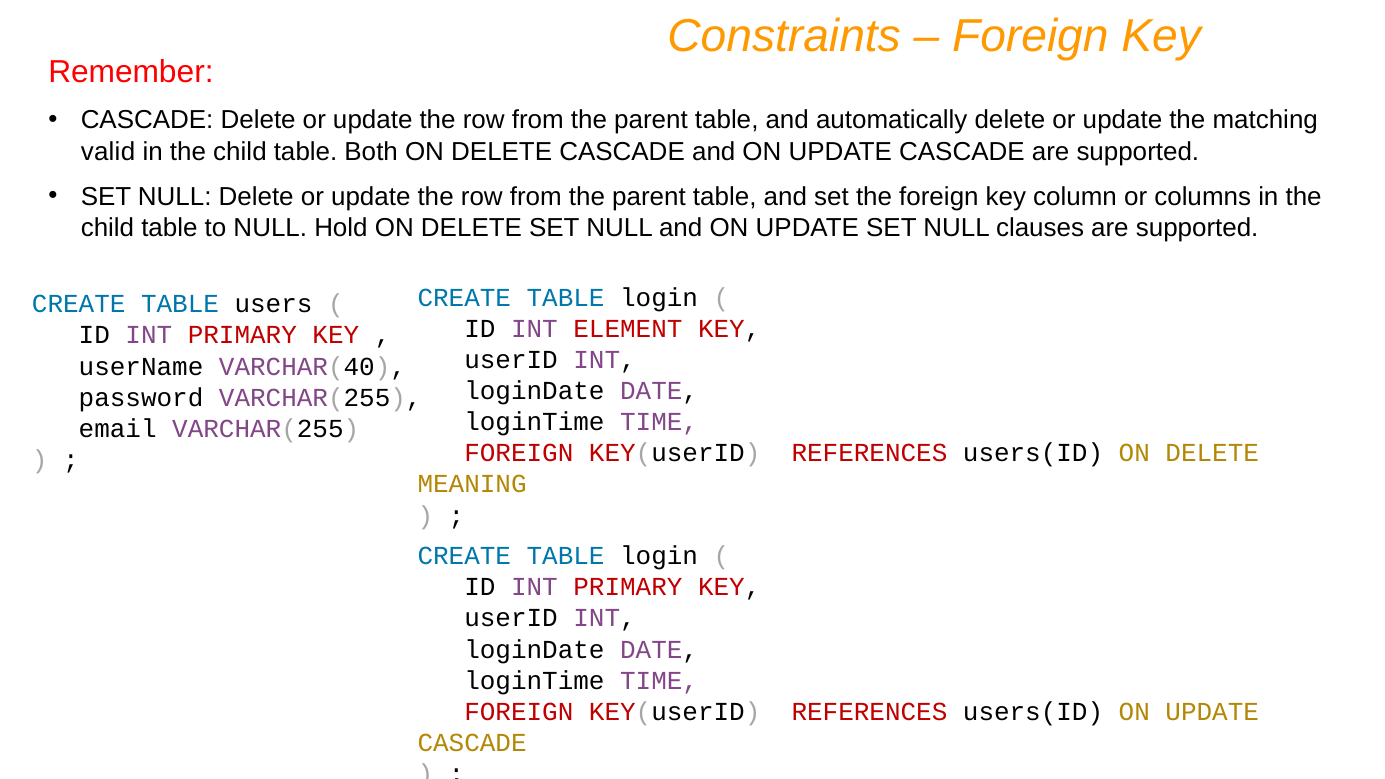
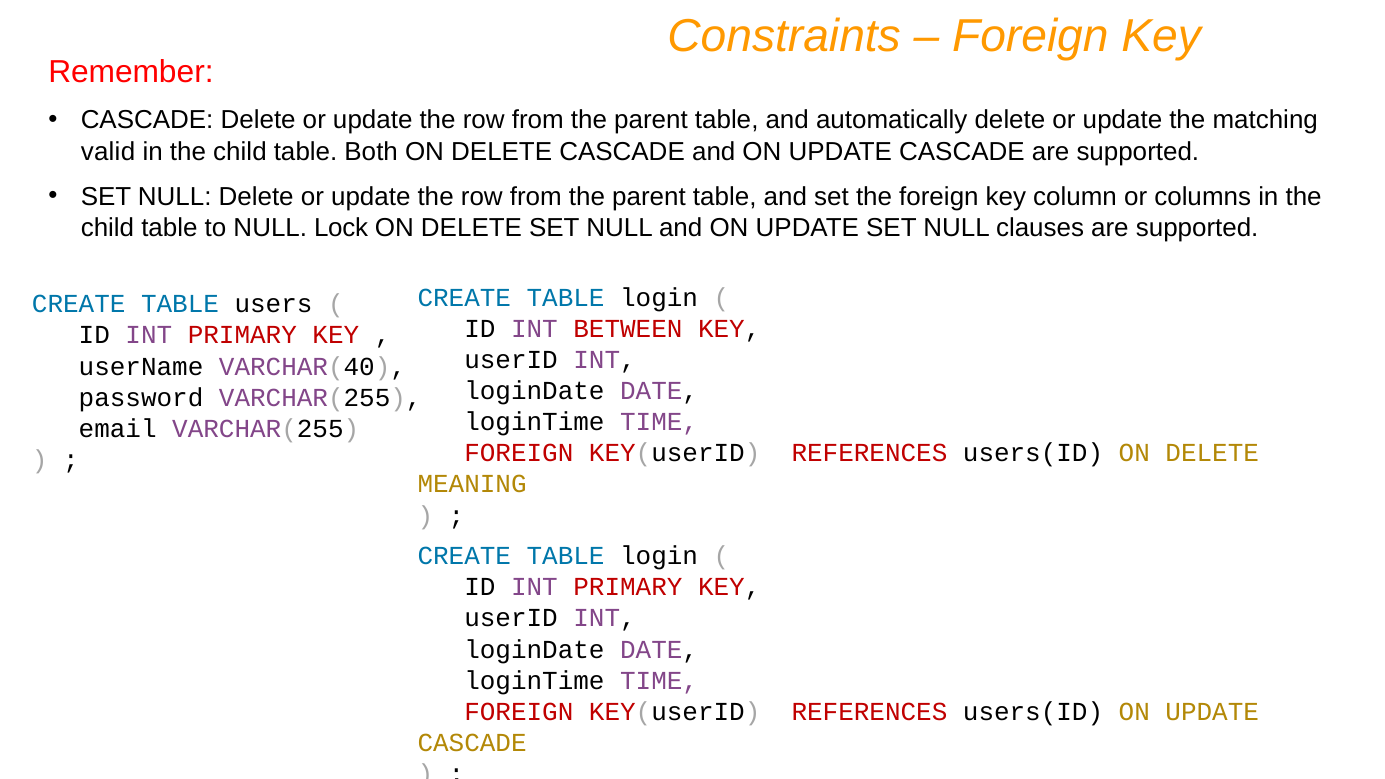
Hold: Hold -> Lock
ELEMENT: ELEMENT -> BETWEEN
